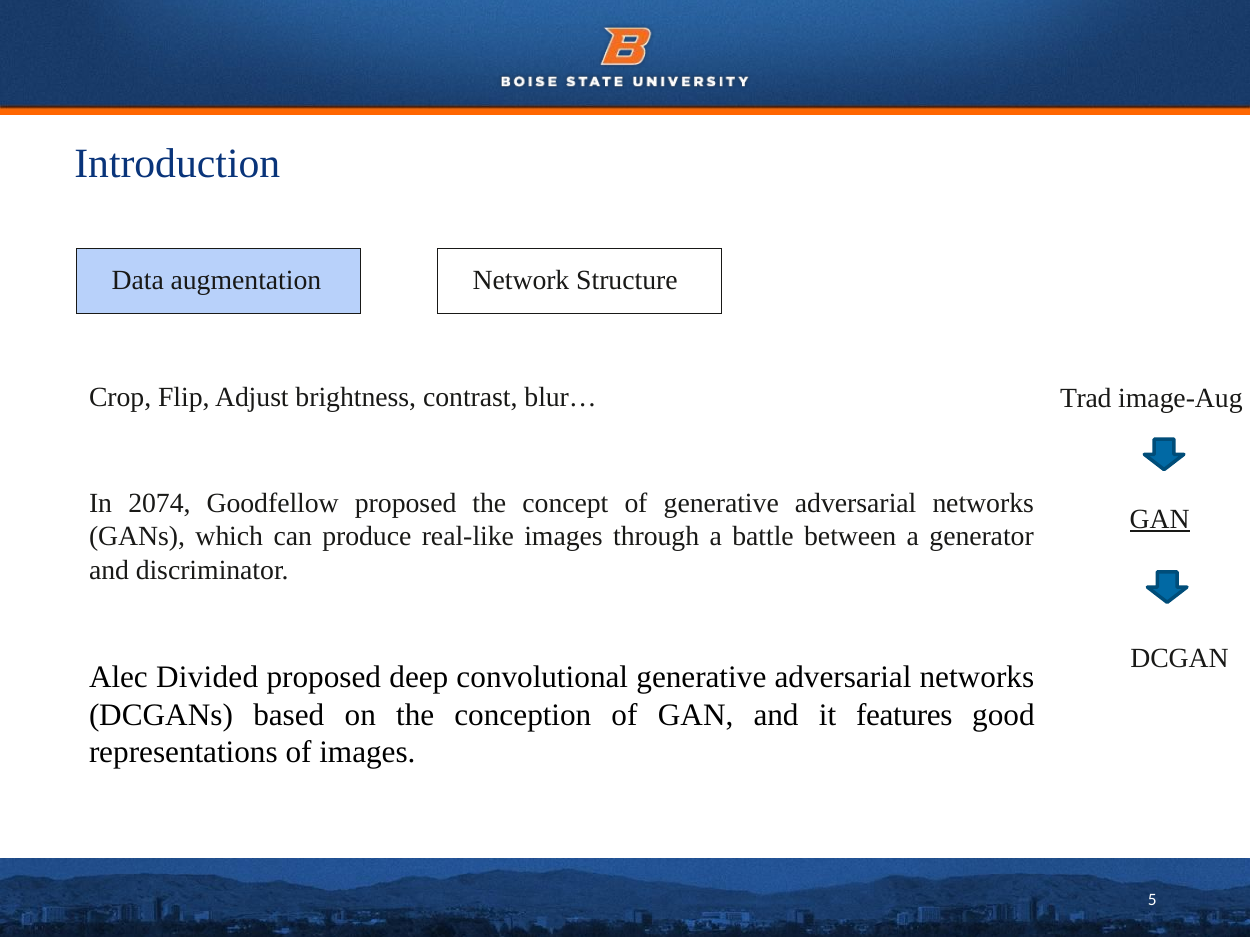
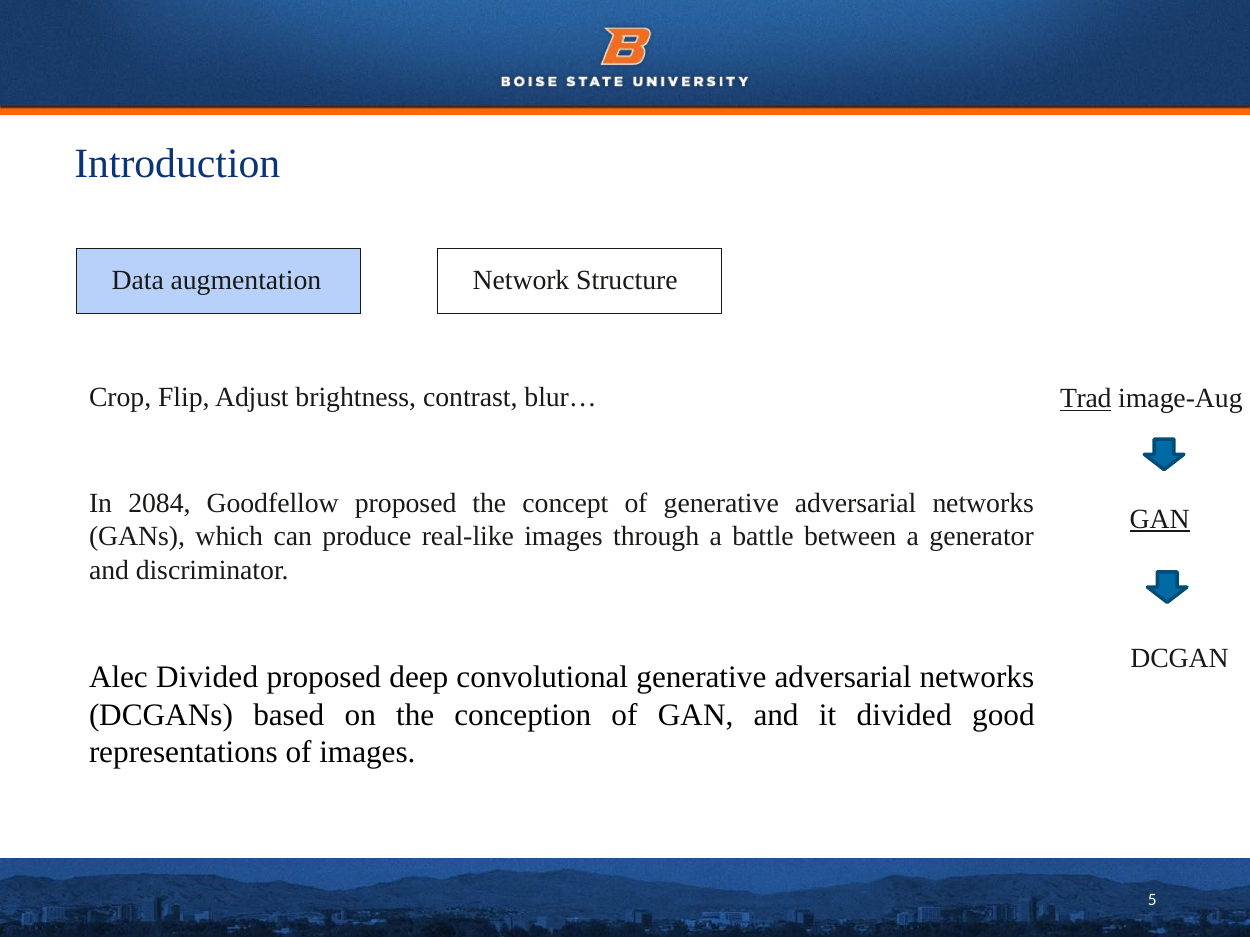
Trad underline: none -> present
2074: 2074 -> 2084
it features: features -> divided
